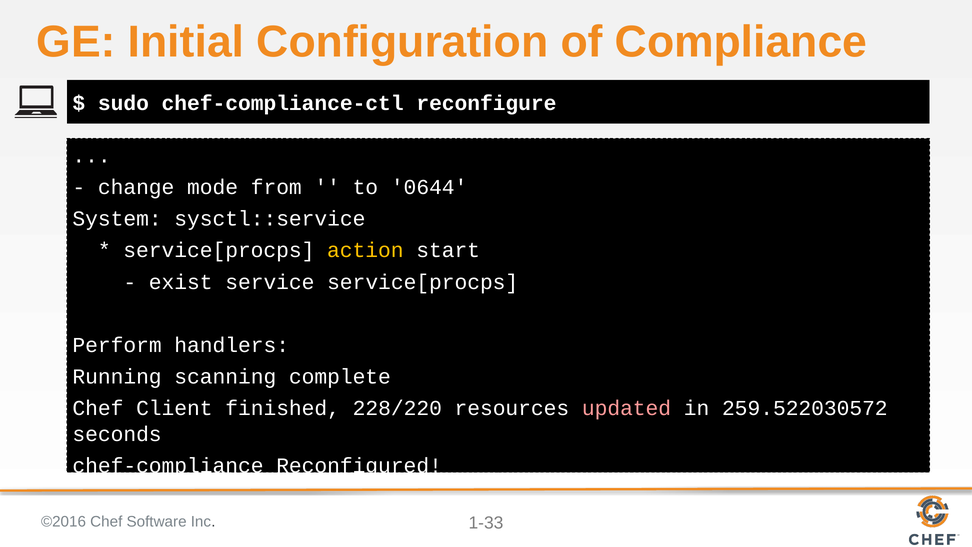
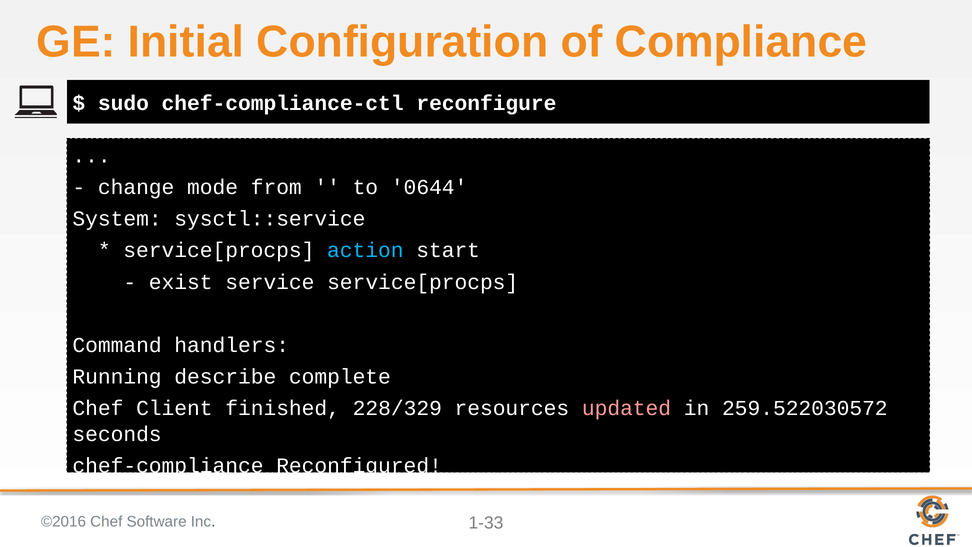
action colour: yellow -> light blue
Perform: Perform -> Command
scanning: scanning -> describe
228/220: 228/220 -> 228/329
